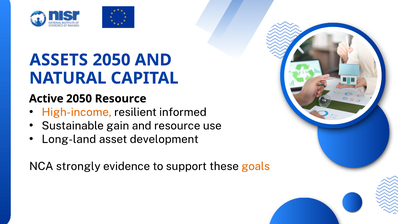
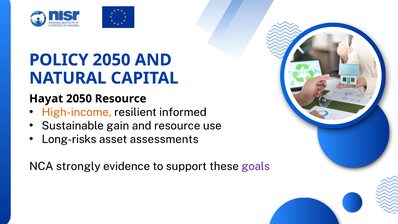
ASSETS: ASSETS -> POLICY
Active: Active -> Hayat
Long-land: Long-land -> Long-risks
development: development -> assessments
goals colour: orange -> purple
